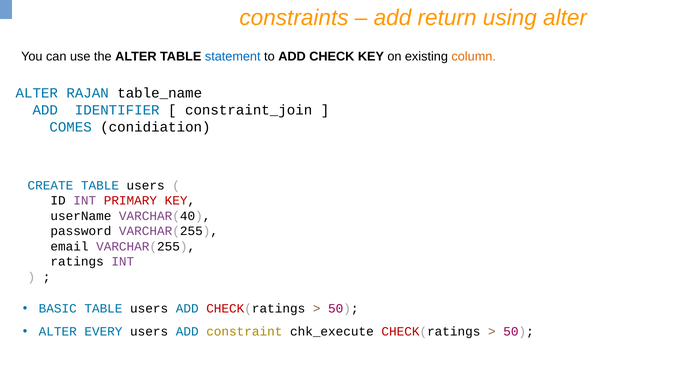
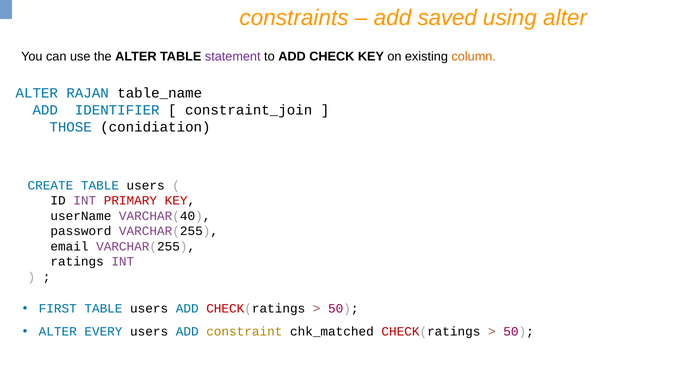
return: return -> saved
statement colour: blue -> purple
COMES: COMES -> THOSE
BASIC: BASIC -> FIRST
chk_execute: chk_execute -> chk_matched
